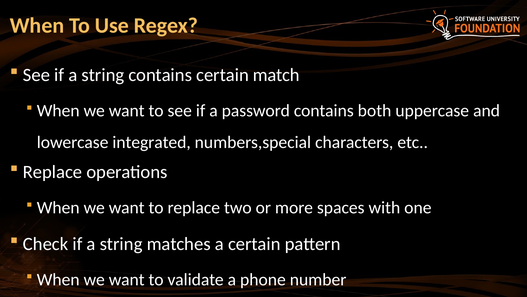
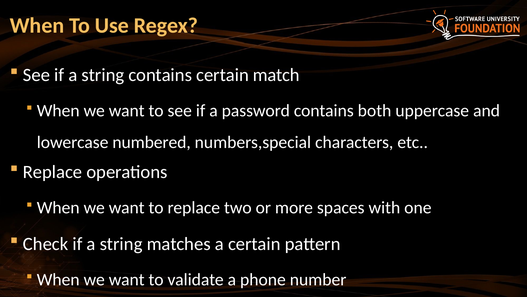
integrated: integrated -> numbered
